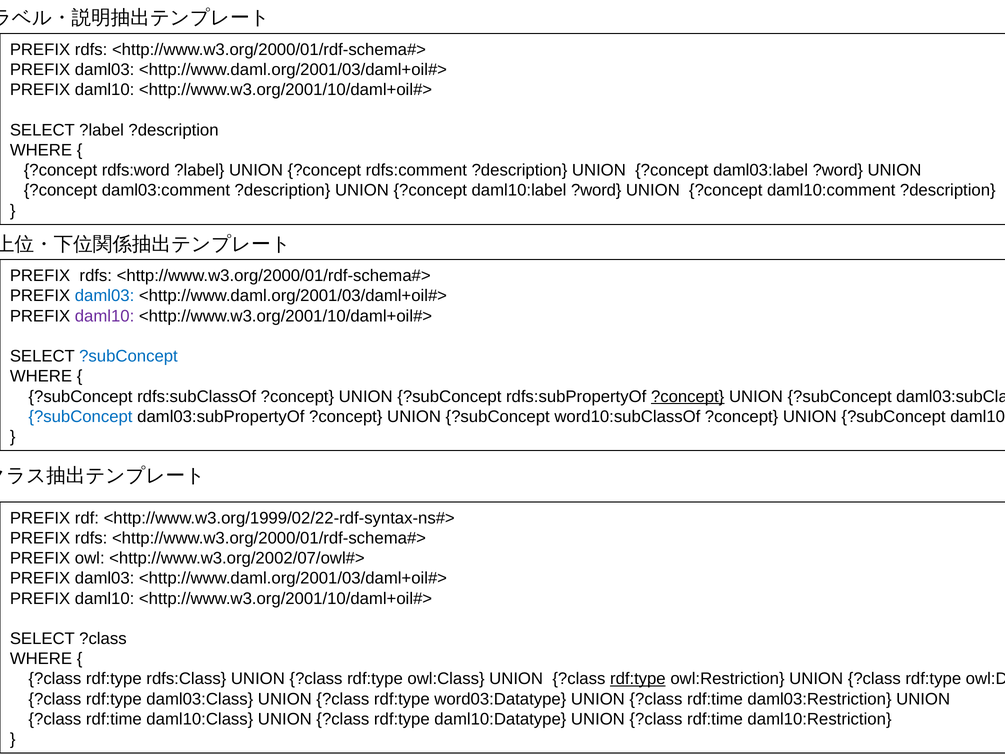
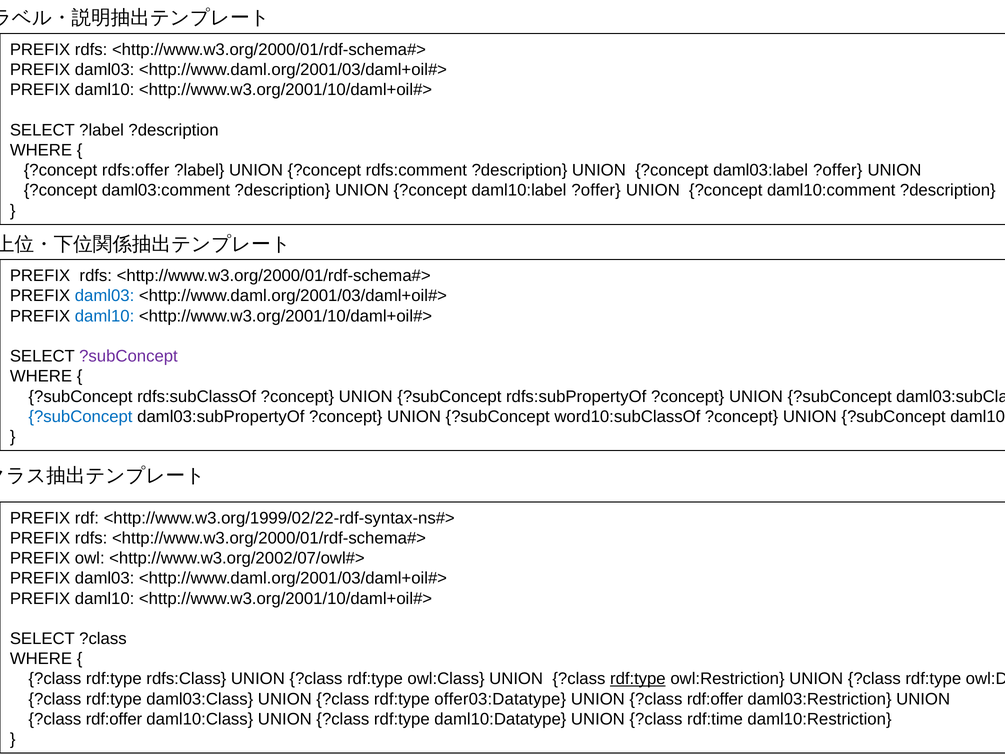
rdfs:word: rdfs:word -> rdfs:offer
daml03:label ?word: ?word -> ?offer
daml10:label ?word: ?word -> ?offer
daml10 at (105, 316) colour: purple -> blue
?subConcept at (128, 356) colour: blue -> purple
?concept at (688, 396) underline: present -> none
word03:Datatype: word03:Datatype -> offer03:Datatype
rdf:time at (715, 699): rdf:time -> rdf:offer
rdf:time at (114, 719): rdf:time -> rdf:offer
